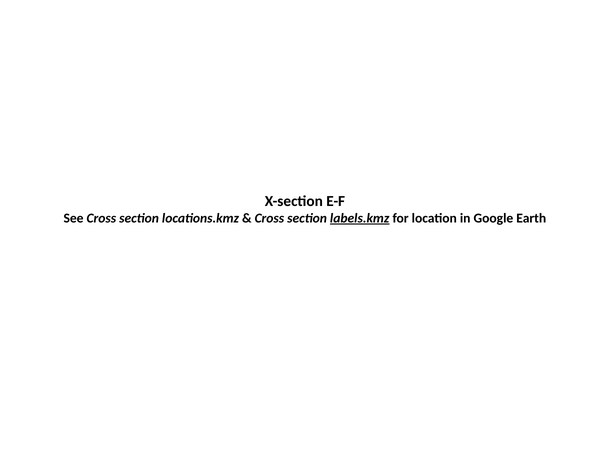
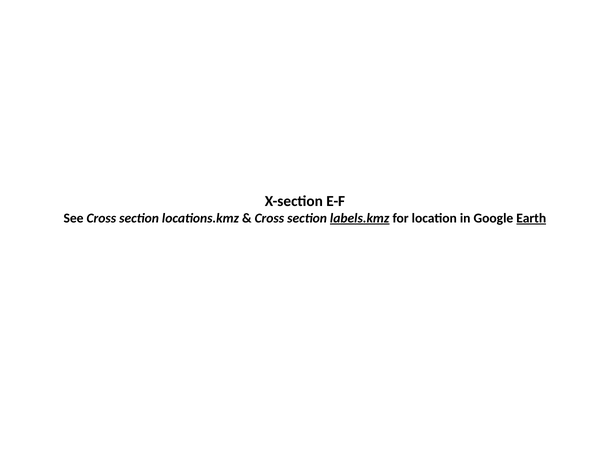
Earth underline: none -> present
